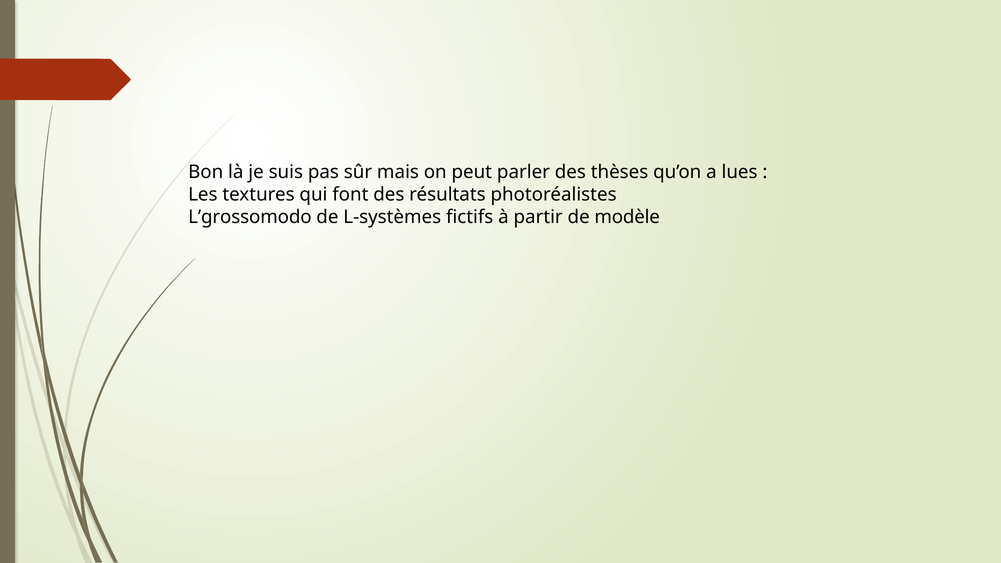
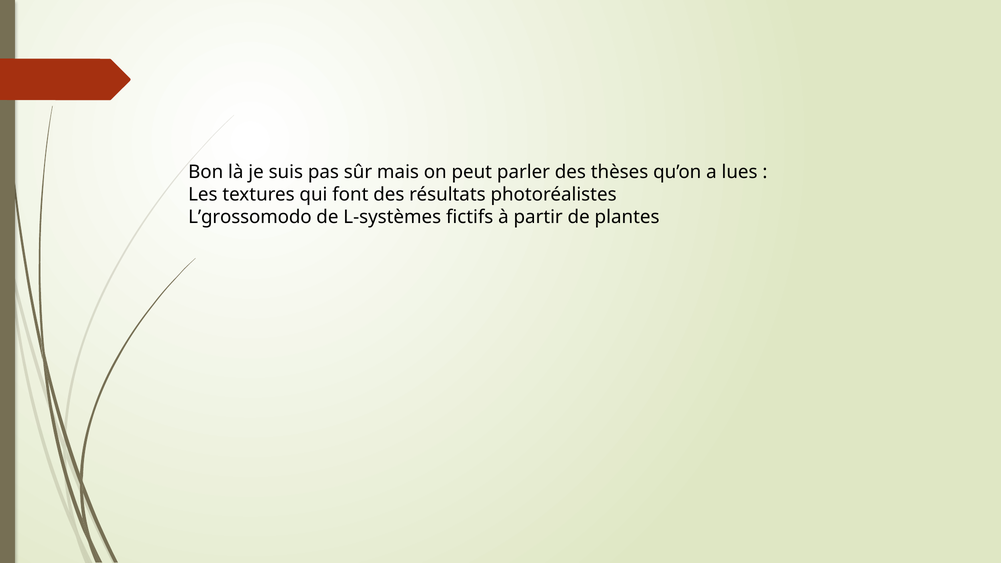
modèle: modèle -> plantes
